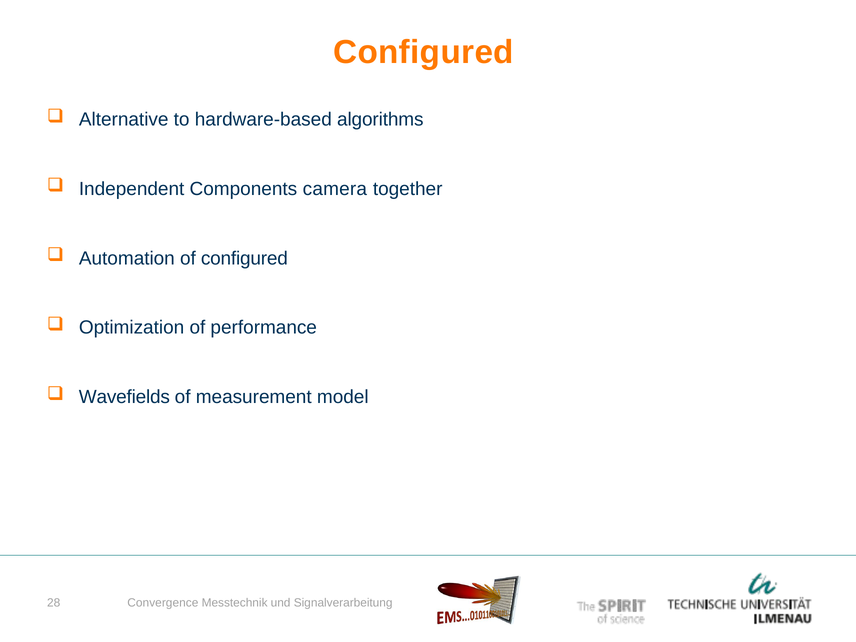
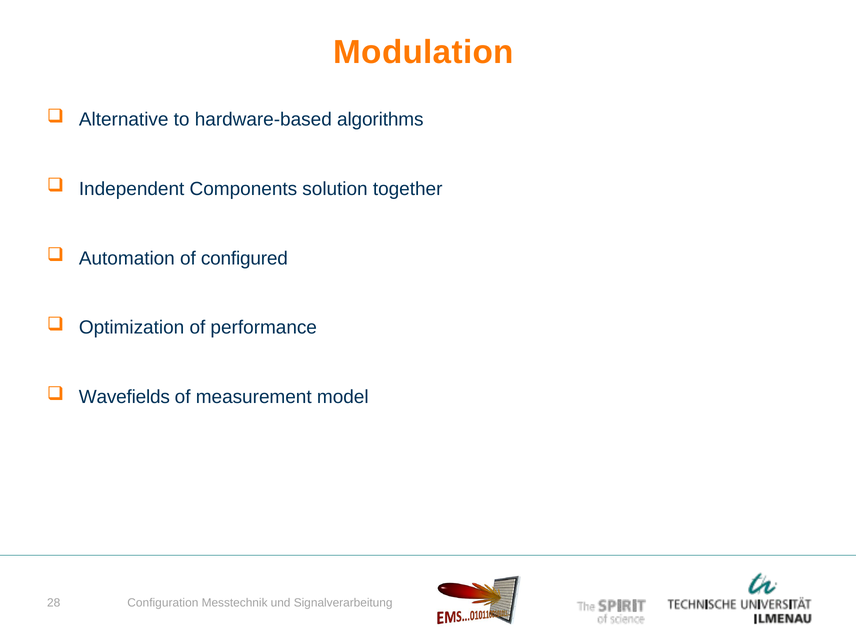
Configured at (423, 52): Configured -> Modulation
camera: camera -> solution
Convergence: Convergence -> Configuration
